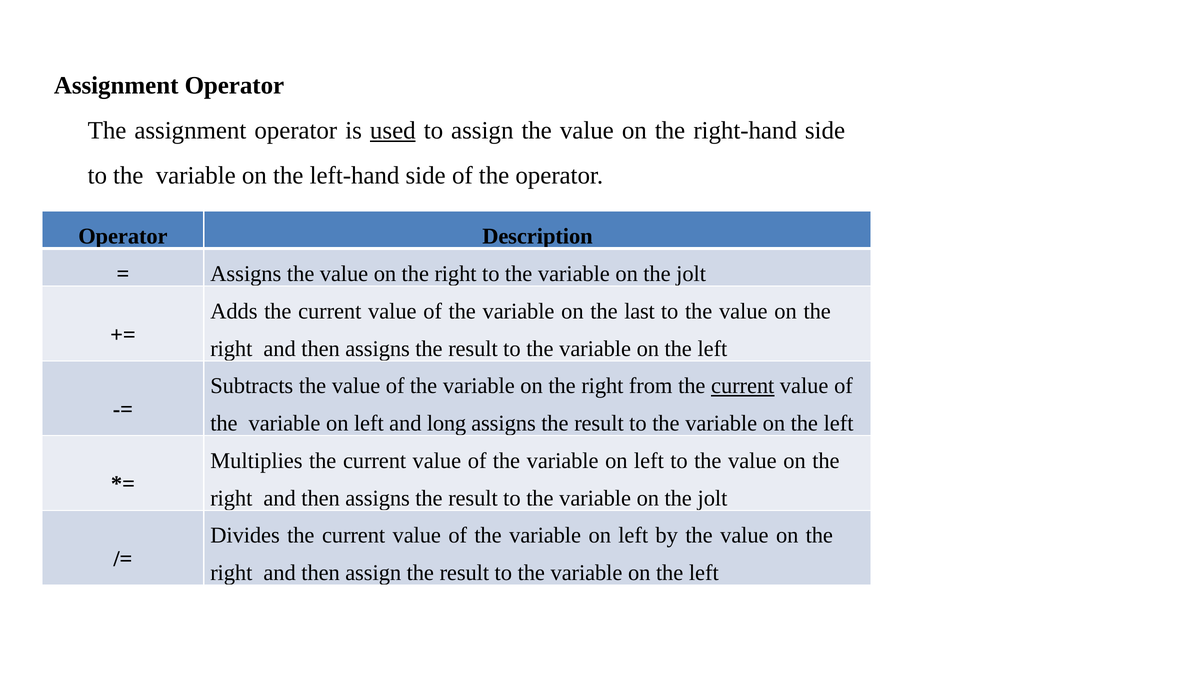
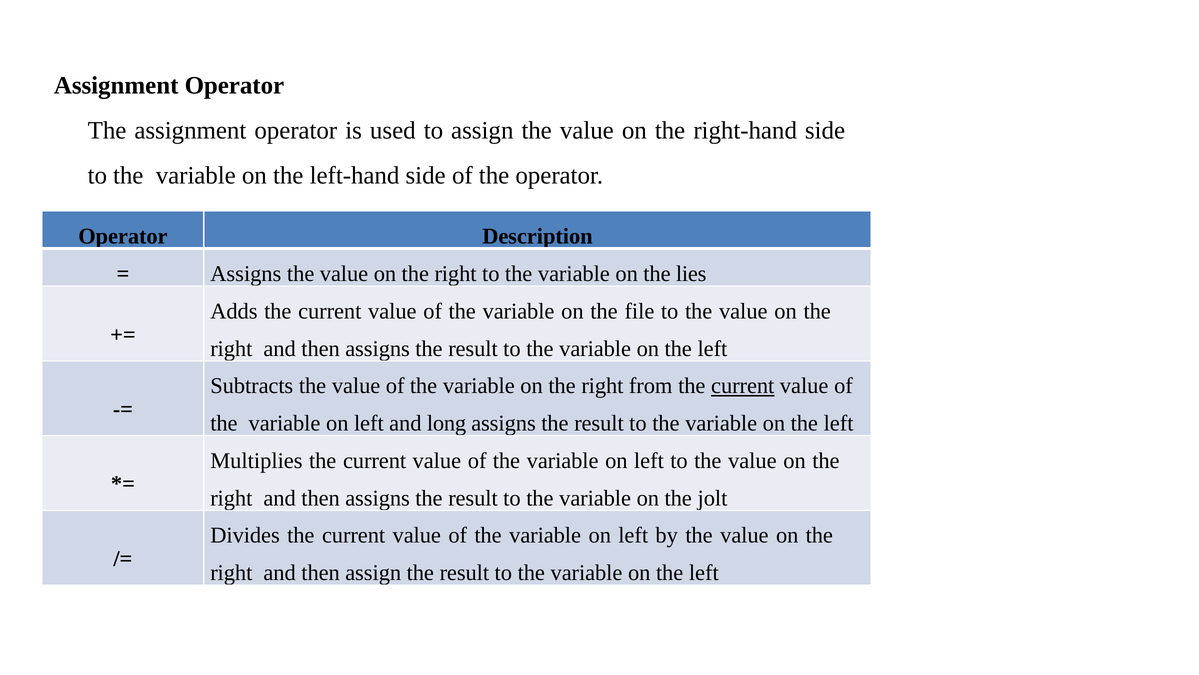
used underline: present -> none
jolt at (691, 274): jolt -> lies
last: last -> file
